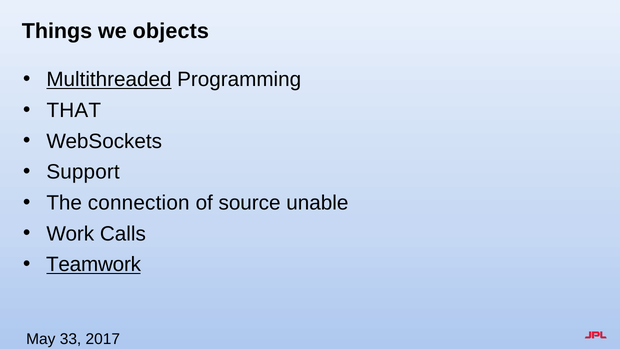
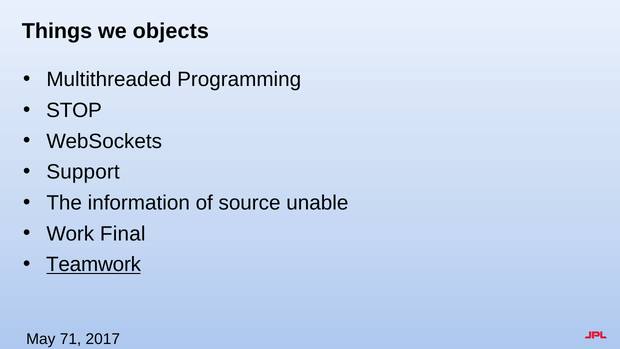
Multithreaded underline: present -> none
THAT: THAT -> STOP
connection: connection -> information
Calls: Calls -> Final
33: 33 -> 71
